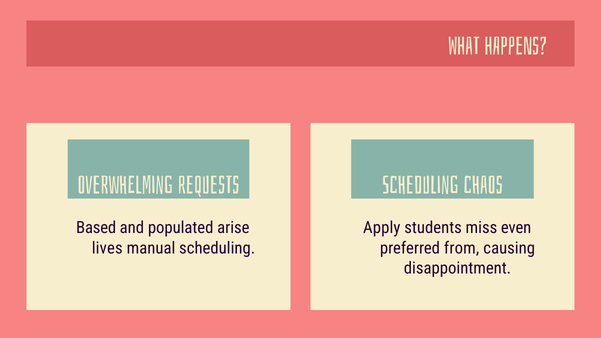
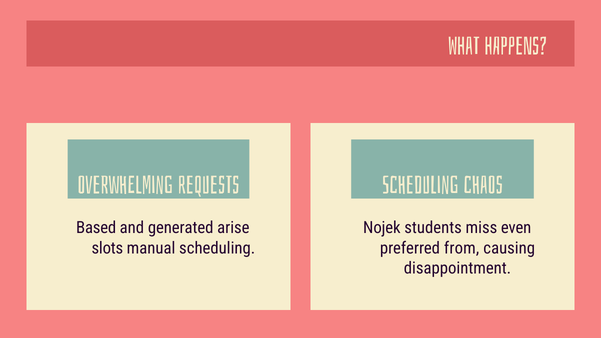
populated: populated -> generated
Apply: Apply -> Nojek
lives: lives -> slots
